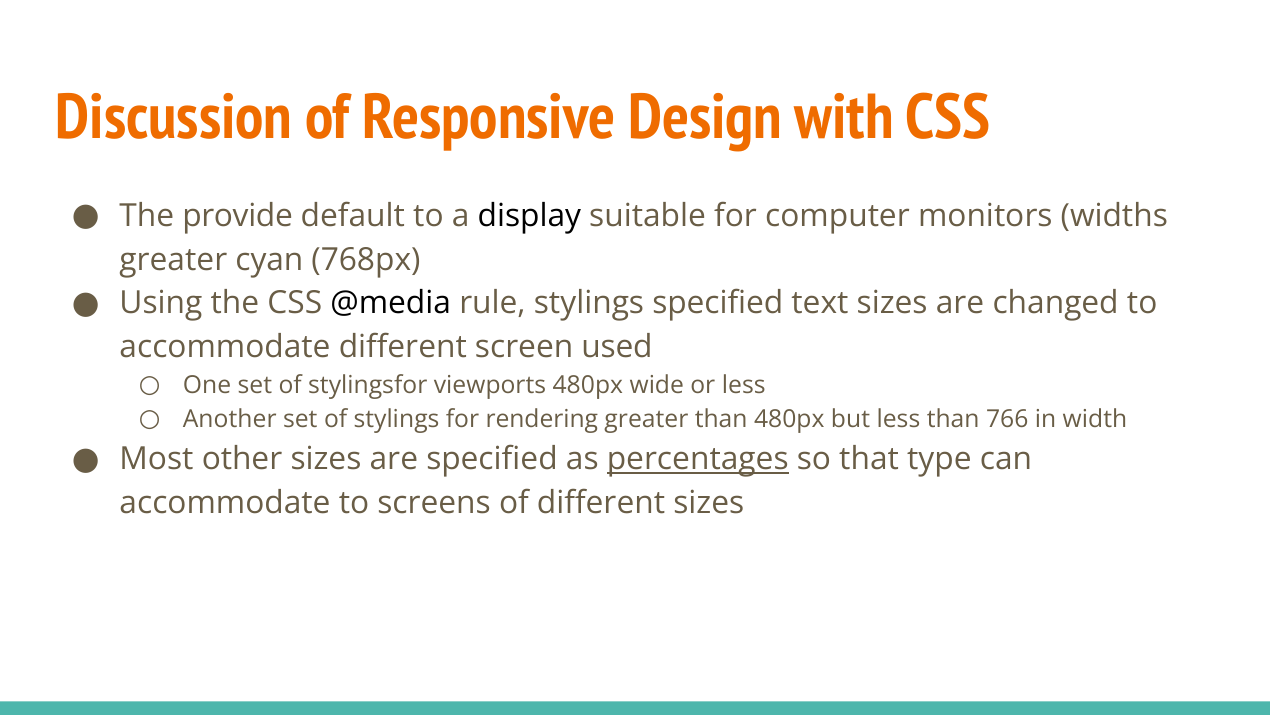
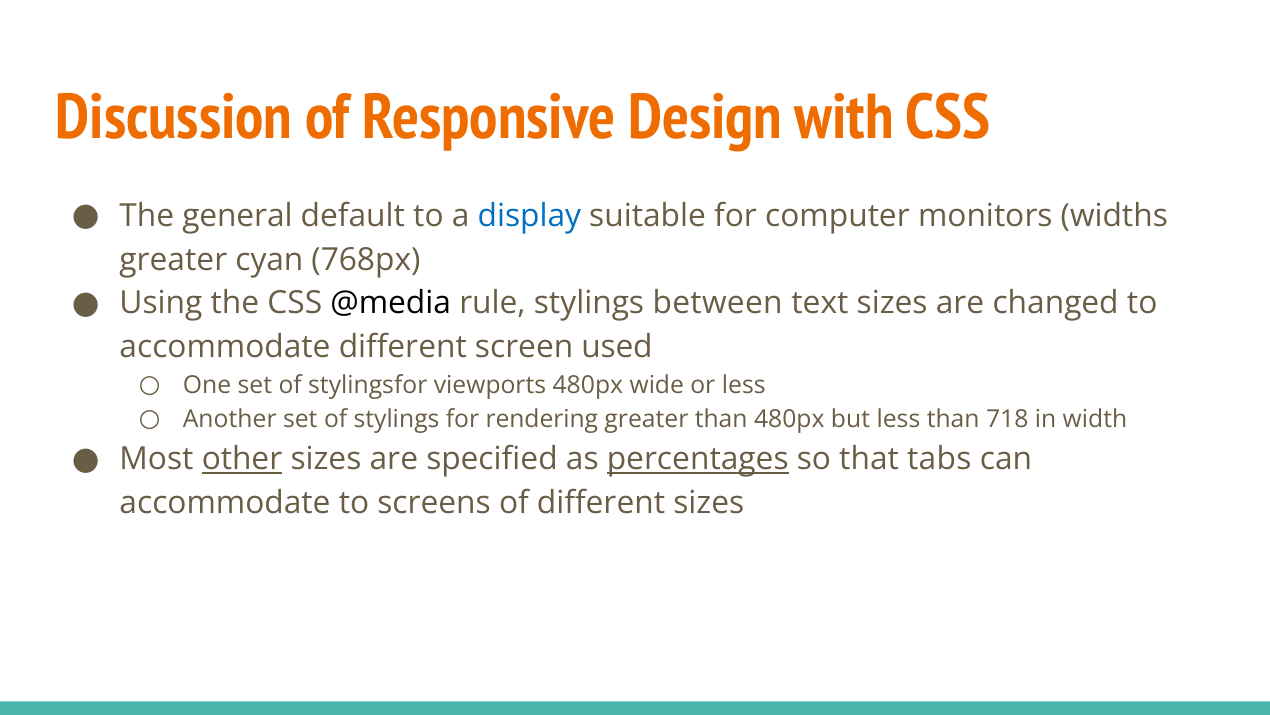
provide: provide -> general
display colour: black -> blue
stylings specified: specified -> between
766: 766 -> 718
other underline: none -> present
type: type -> tabs
